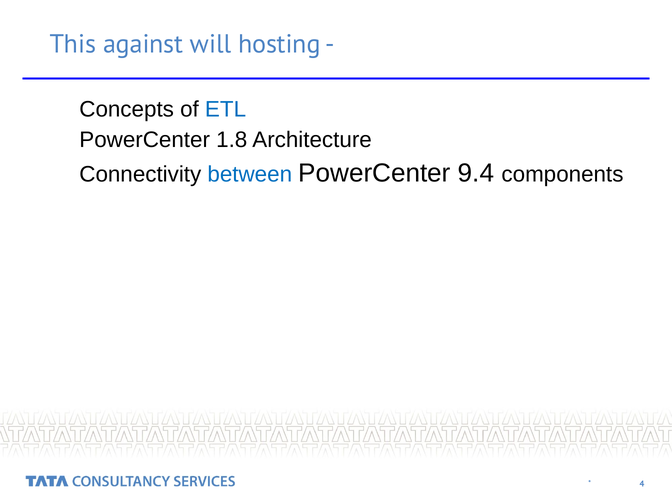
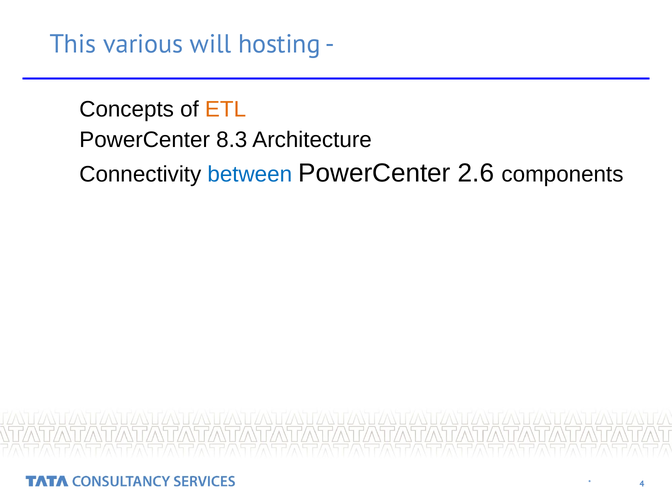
against: against -> various
ETL colour: blue -> orange
1.8: 1.8 -> 8.3
9.4: 9.4 -> 2.6
